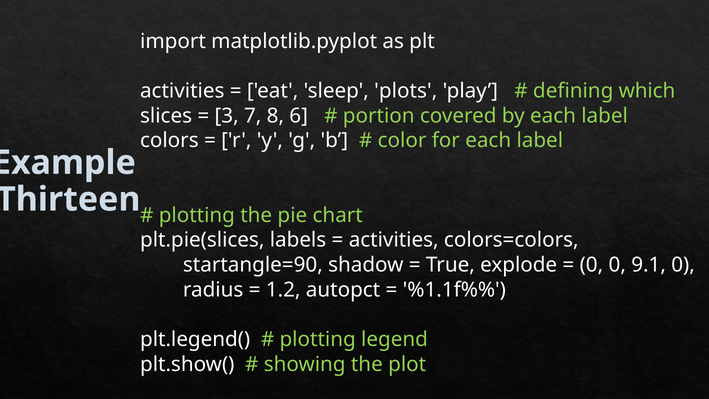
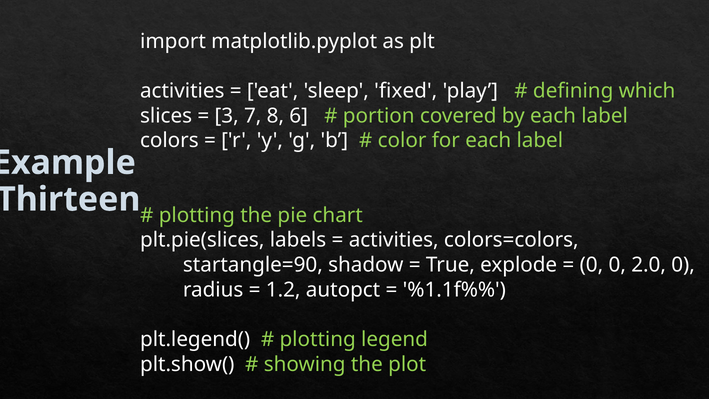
plots: plots -> fixed
9.1: 9.1 -> 2.0
